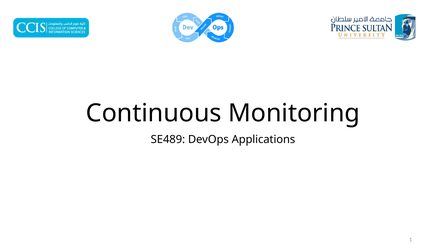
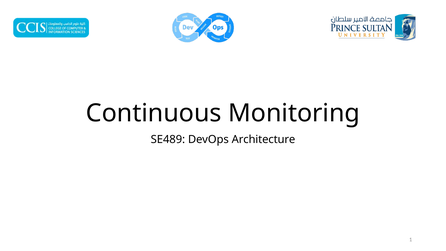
Applications: Applications -> Architecture
